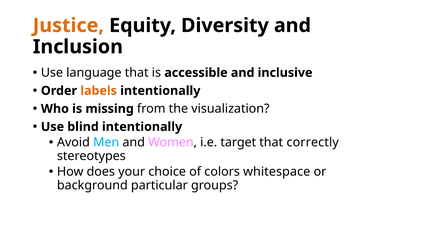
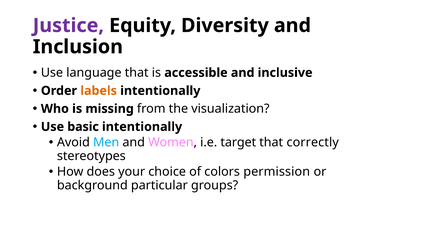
Justice colour: orange -> purple
blind: blind -> basic
whitespace: whitespace -> permission
